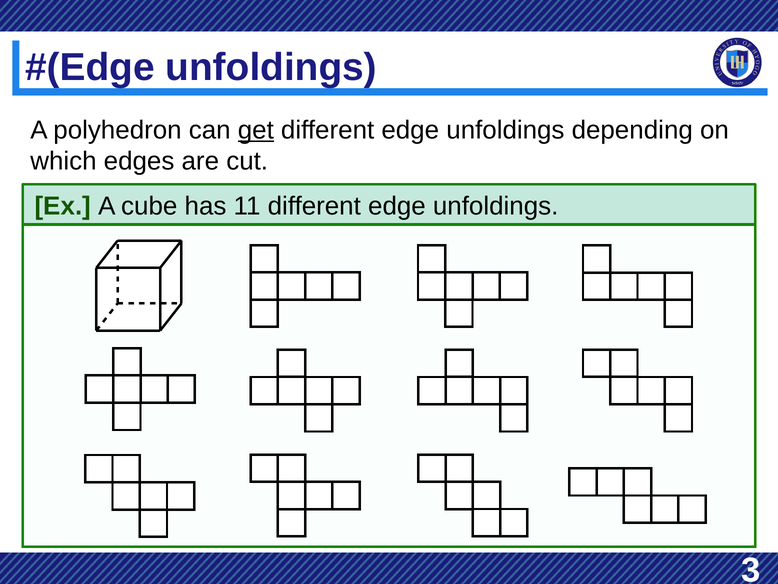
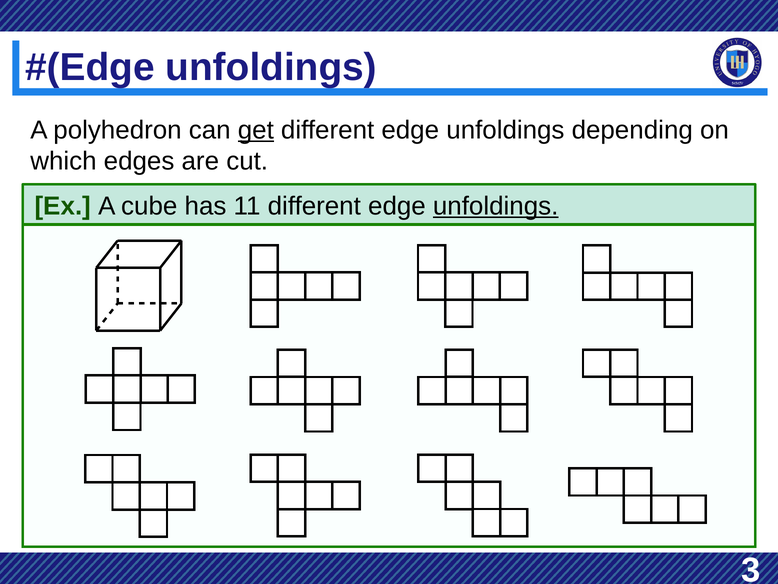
unfoldings at (496, 206) underline: none -> present
